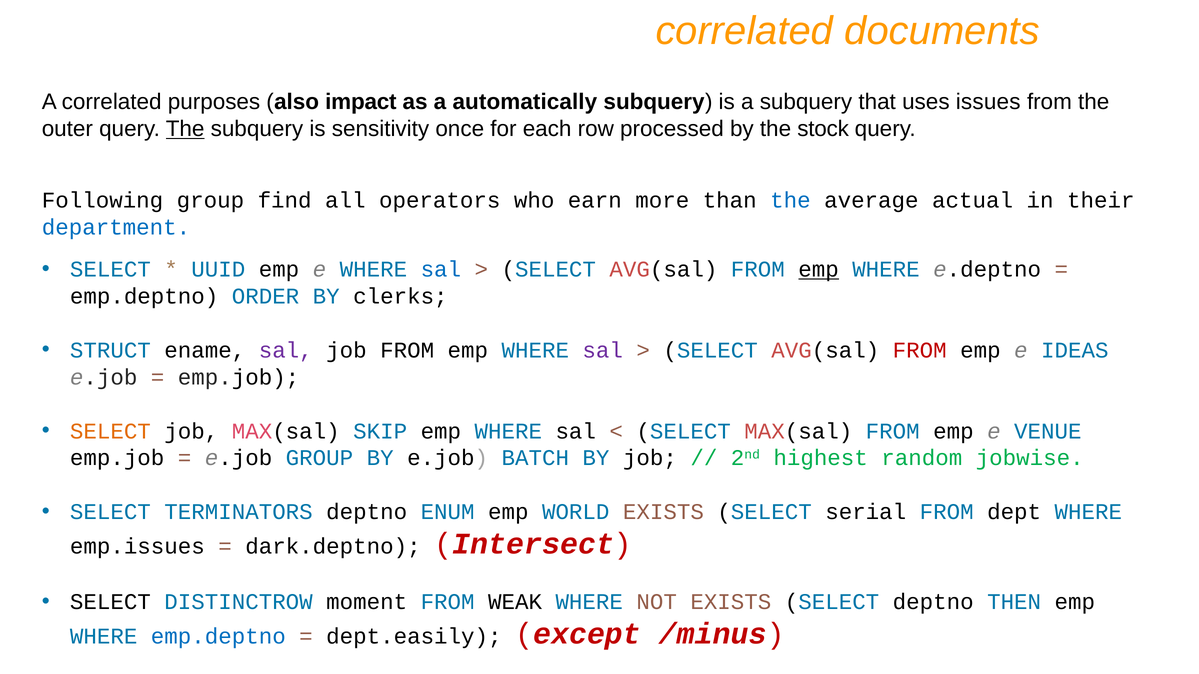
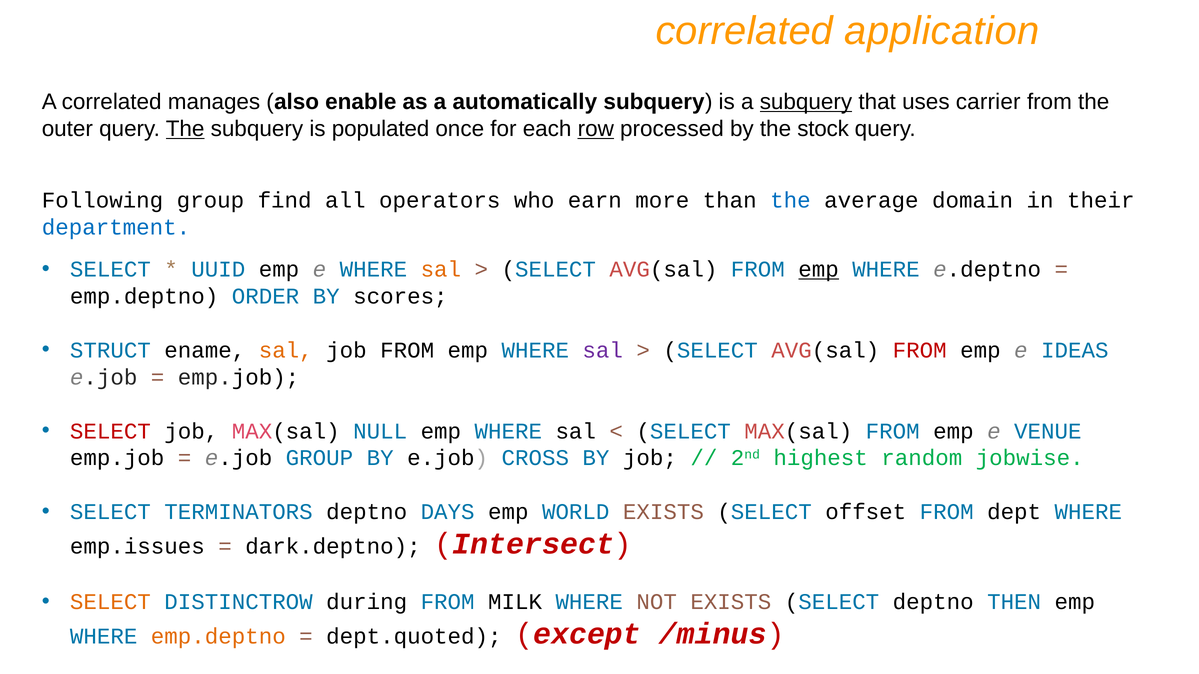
documents: documents -> application
purposes: purposes -> manages
impact: impact -> enable
subquery at (806, 102) underline: none -> present
issues: issues -> carrier
sensitivity: sensitivity -> populated
row underline: none -> present
actual: actual -> domain
sal at (441, 270) colour: blue -> orange
clerks: clerks -> scores
sal at (286, 350) colour: purple -> orange
SELECT at (110, 431) colour: orange -> red
SKIP: SKIP -> NULL
BATCH: BATCH -> CROSS
ENUM: ENUM -> DAYS
serial: serial -> offset
SELECT at (110, 602) colour: black -> orange
moment: moment -> during
WEAK: WEAK -> MILK
emp.deptno at (218, 637) colour: blue -> orange
dept.easily: dept.easily -> dept.quoted
